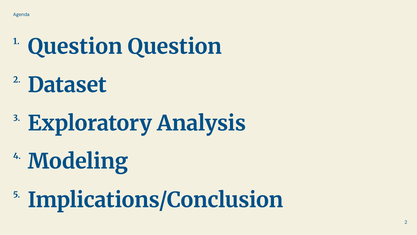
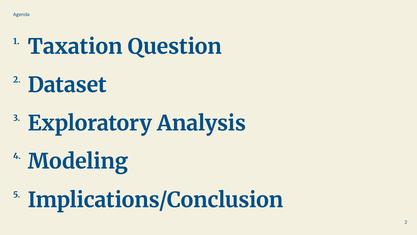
Question at (75, 47): Question -> Taxation
